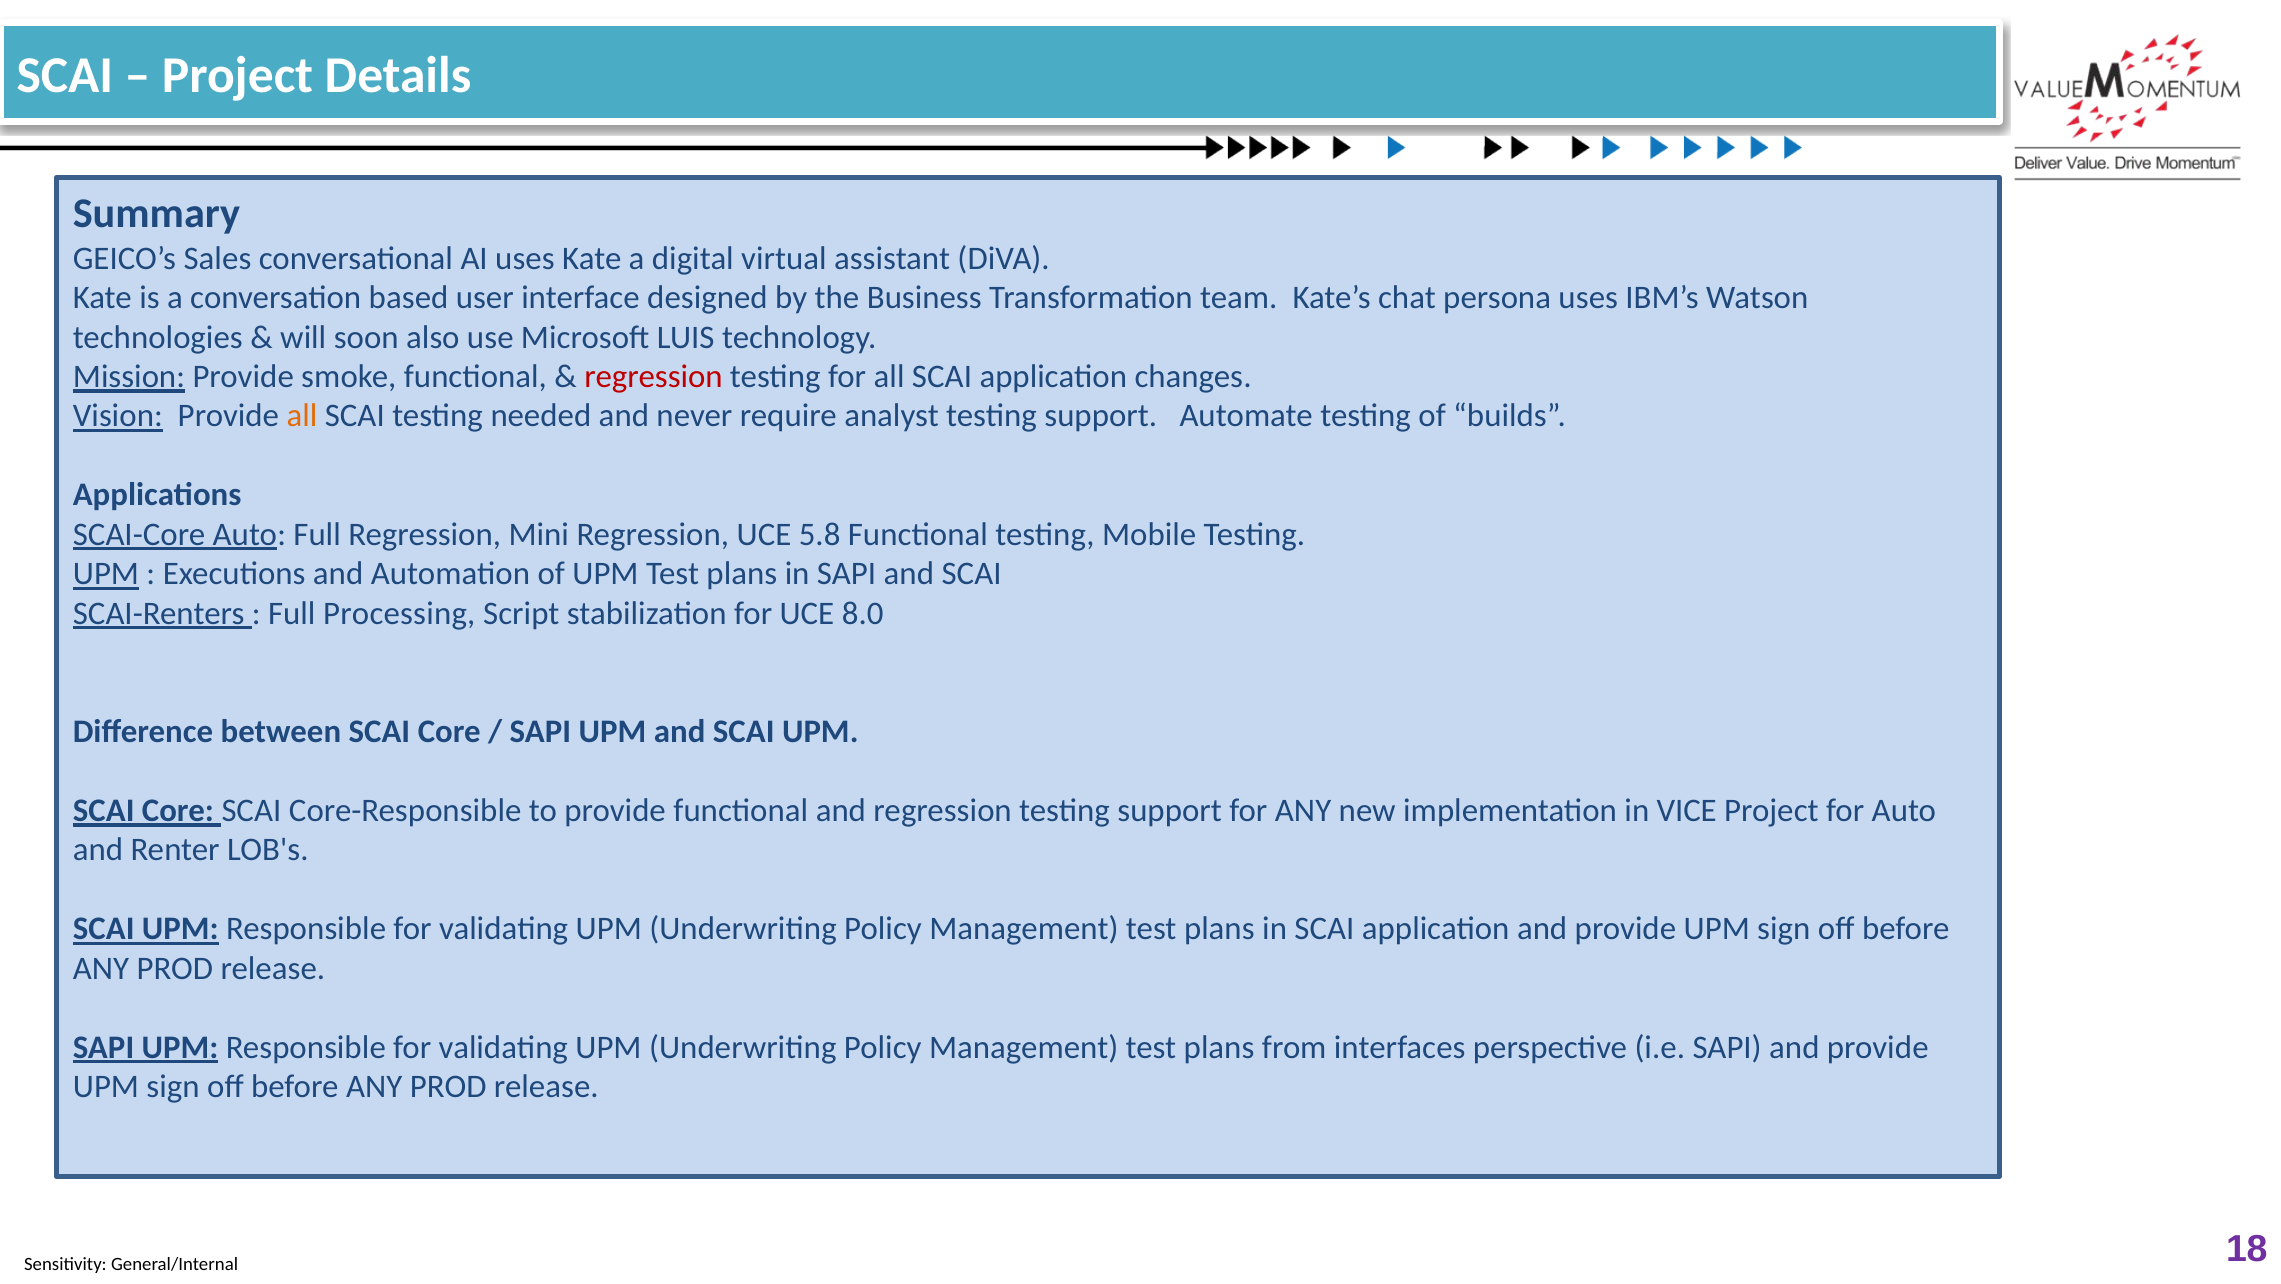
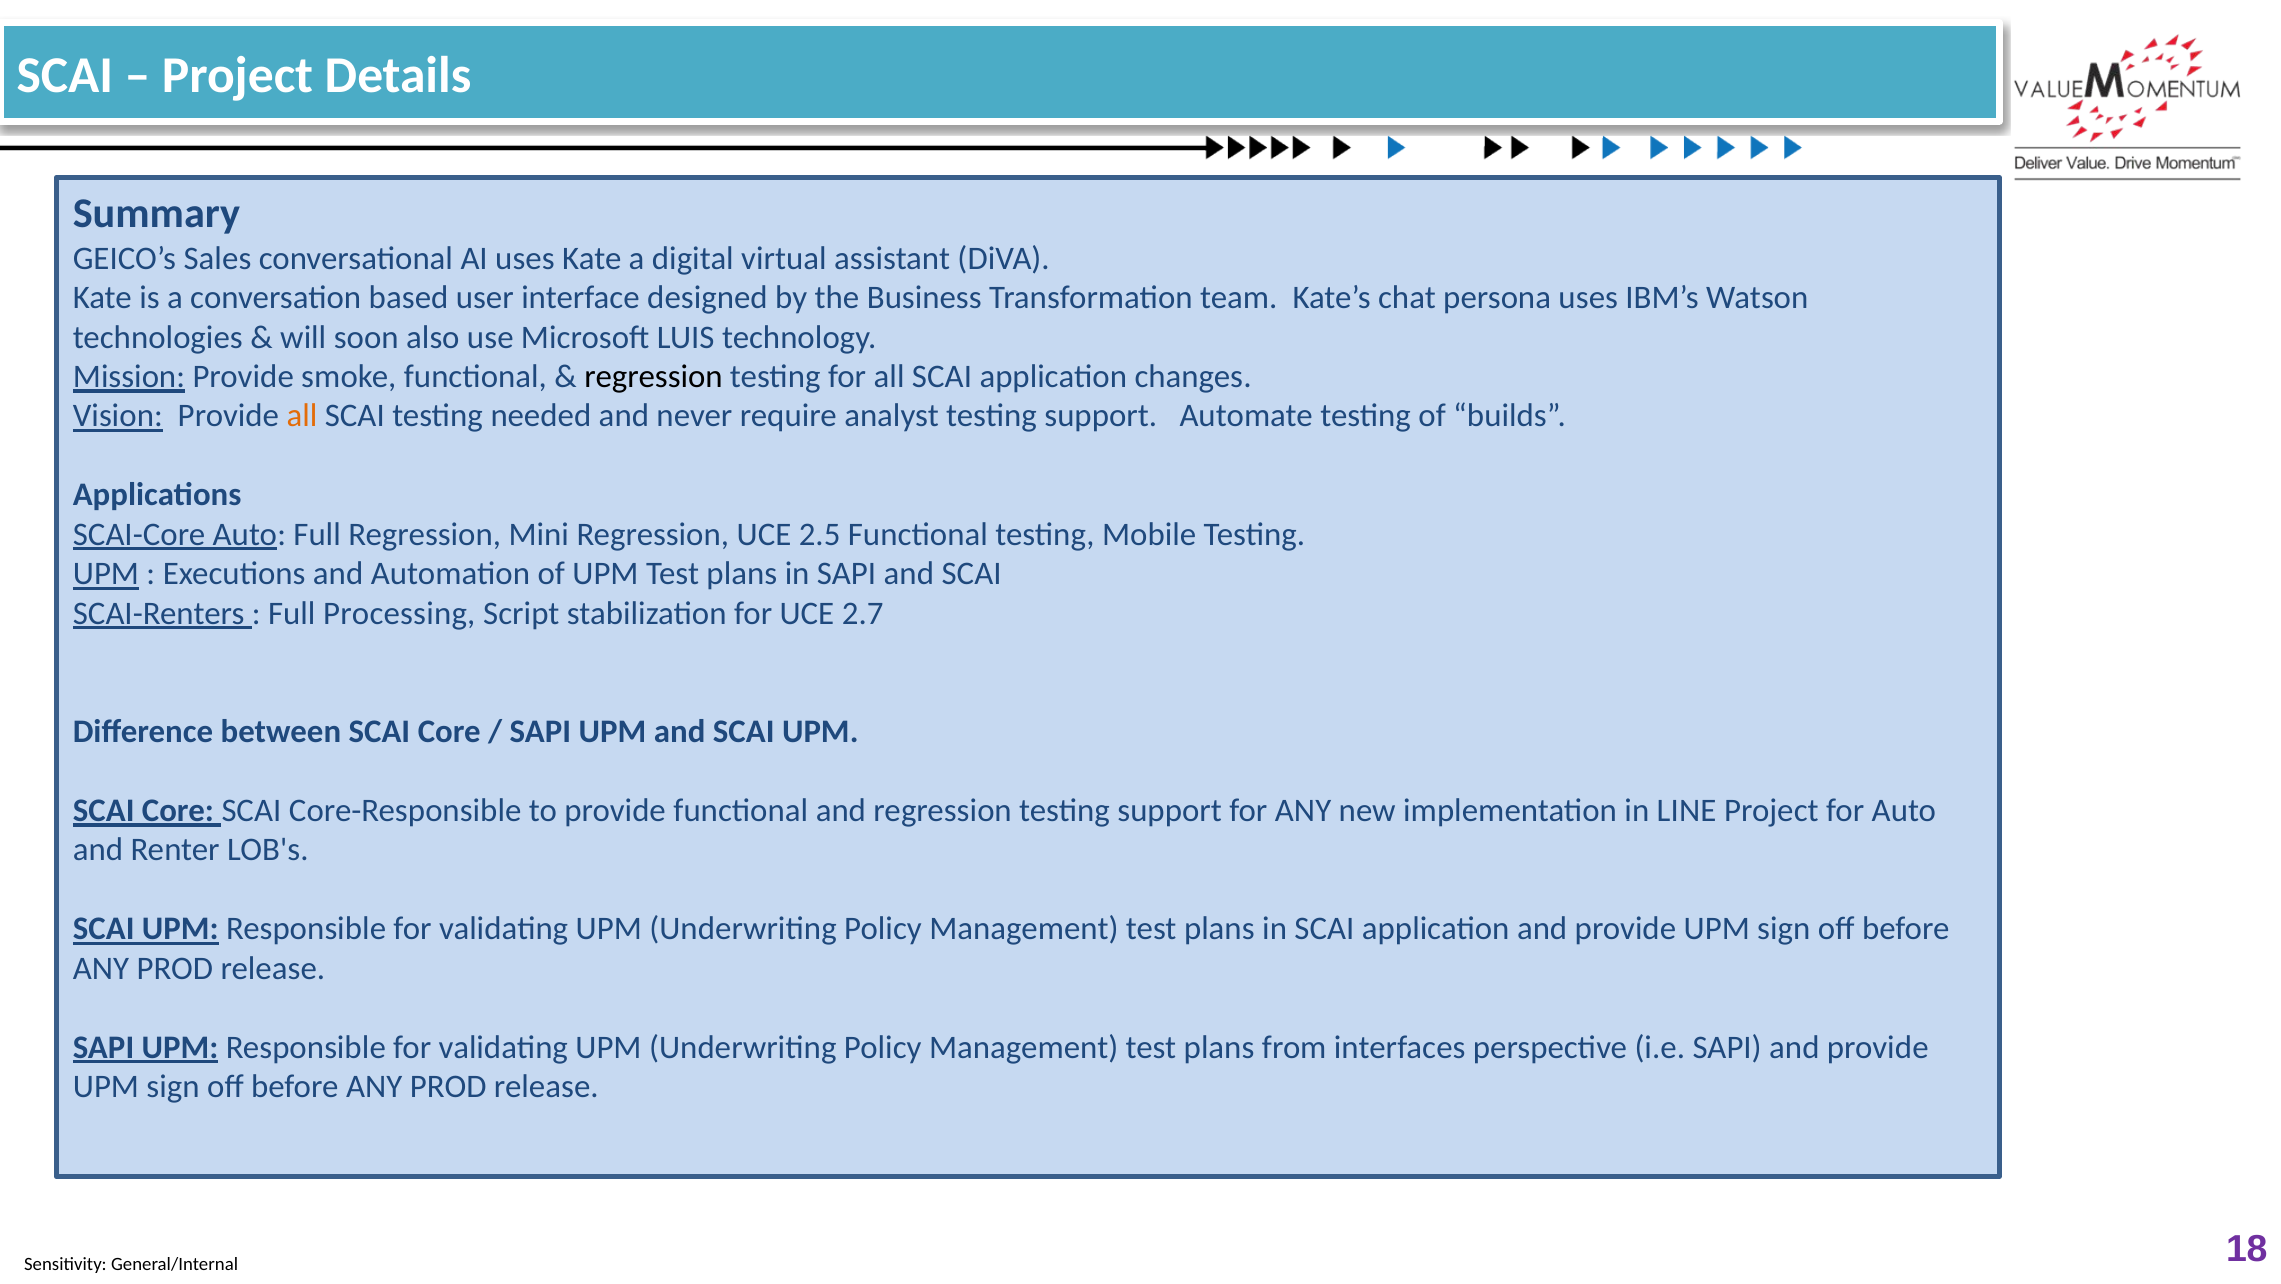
regression at (653, 377) colour: red -> black
5.8: 5.8 -> 2.5
8.0: 8.0 -> 2.7
VICE: VICE -> LINE
